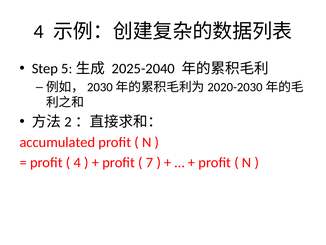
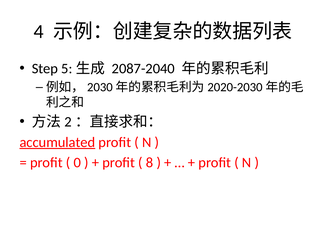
2025-2040: 2025-2040 -> 2087-2040
accumulated underline: none -> present
4 at (77, 162): 4 -> 0
7: 7 -> 8
